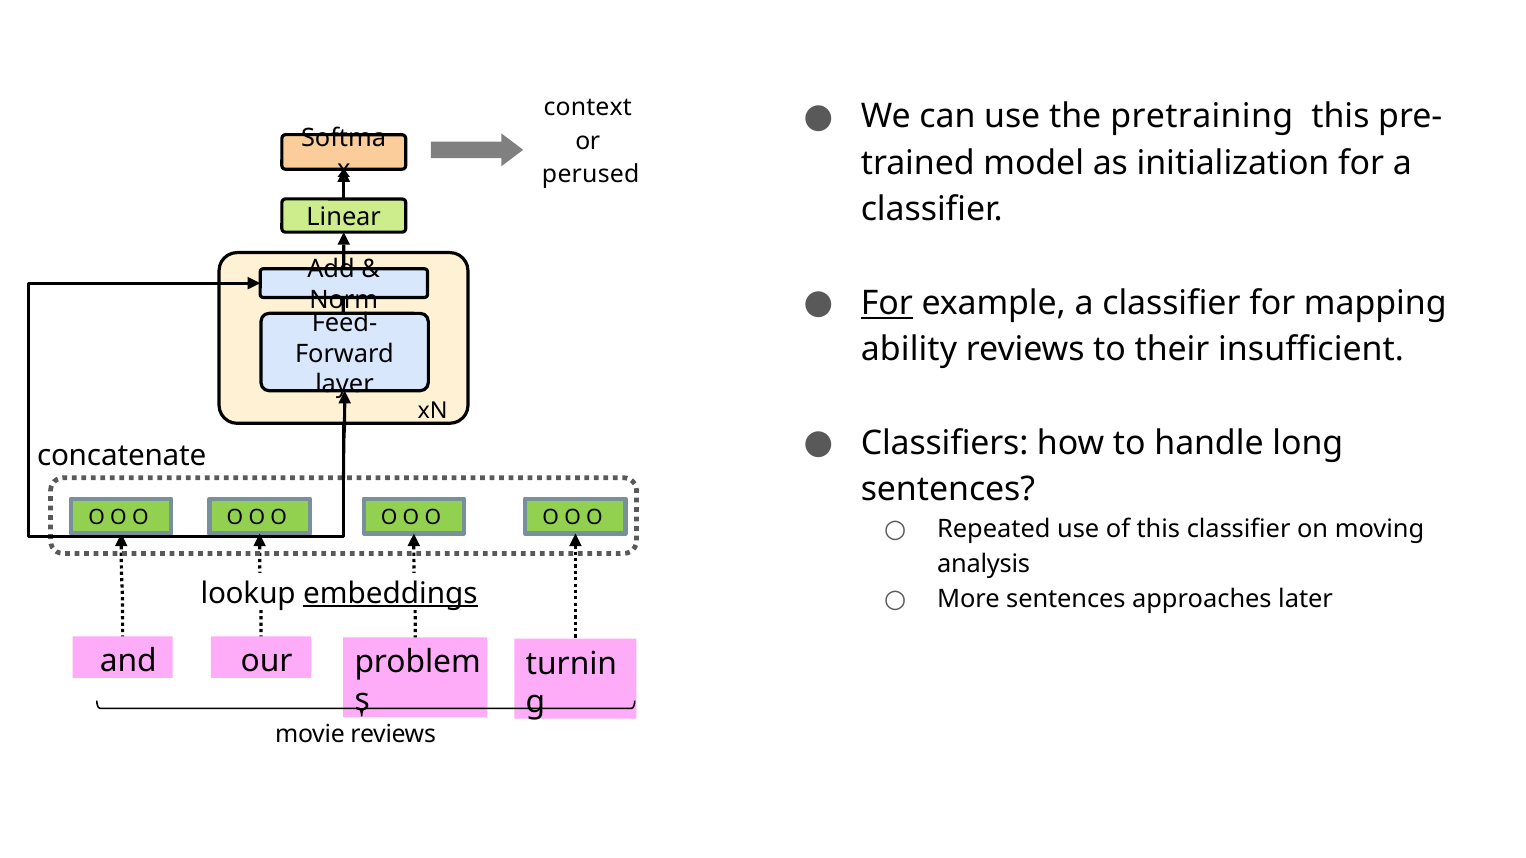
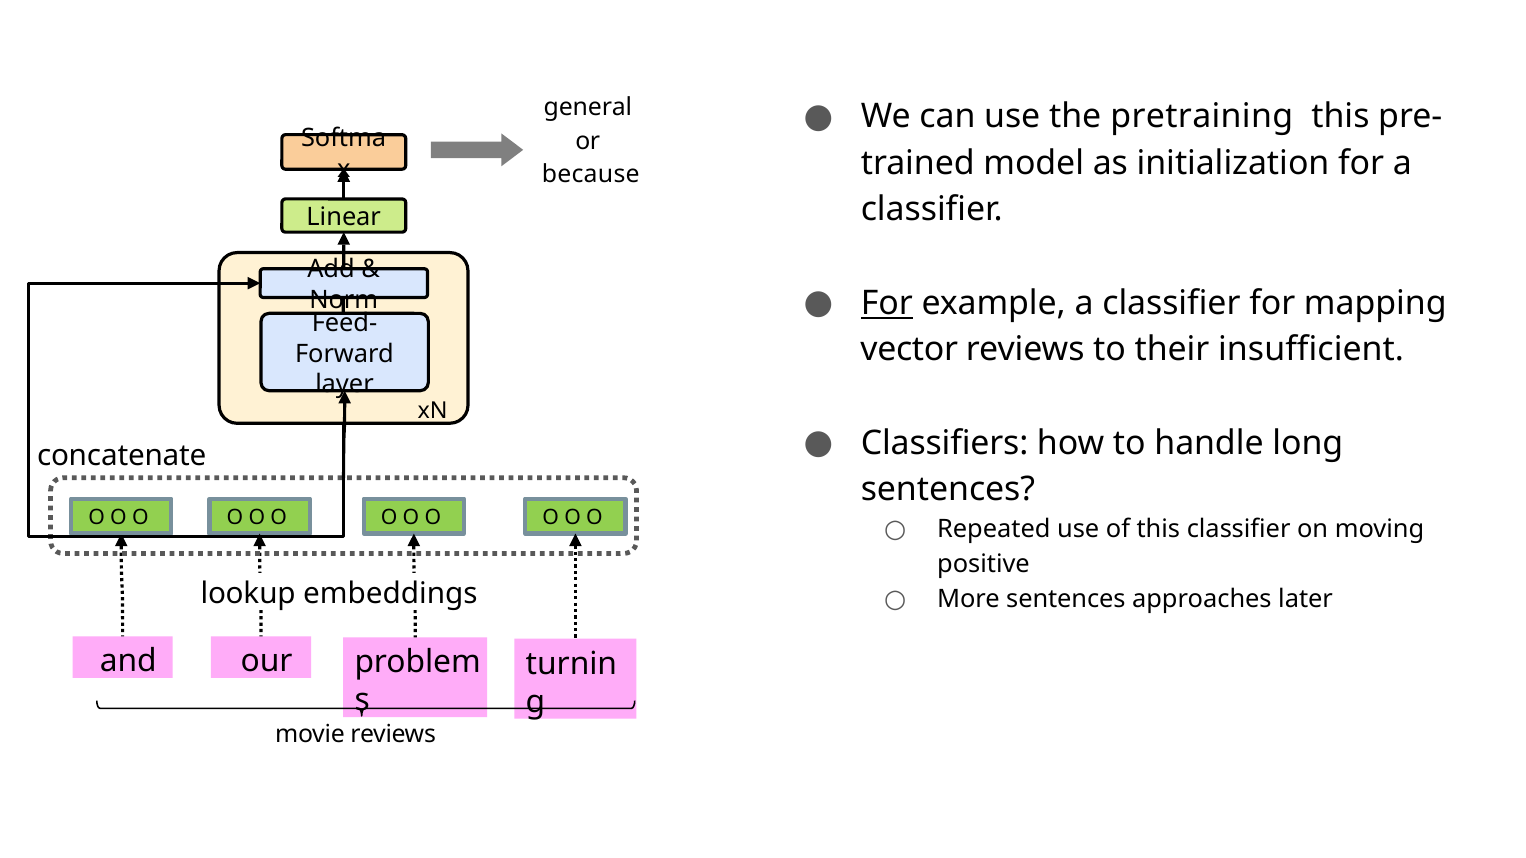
context: context -> general
perused: perused -> because
ability: ability -> vector
analysis: analysis -> positive
embeddings underline: present -> none
